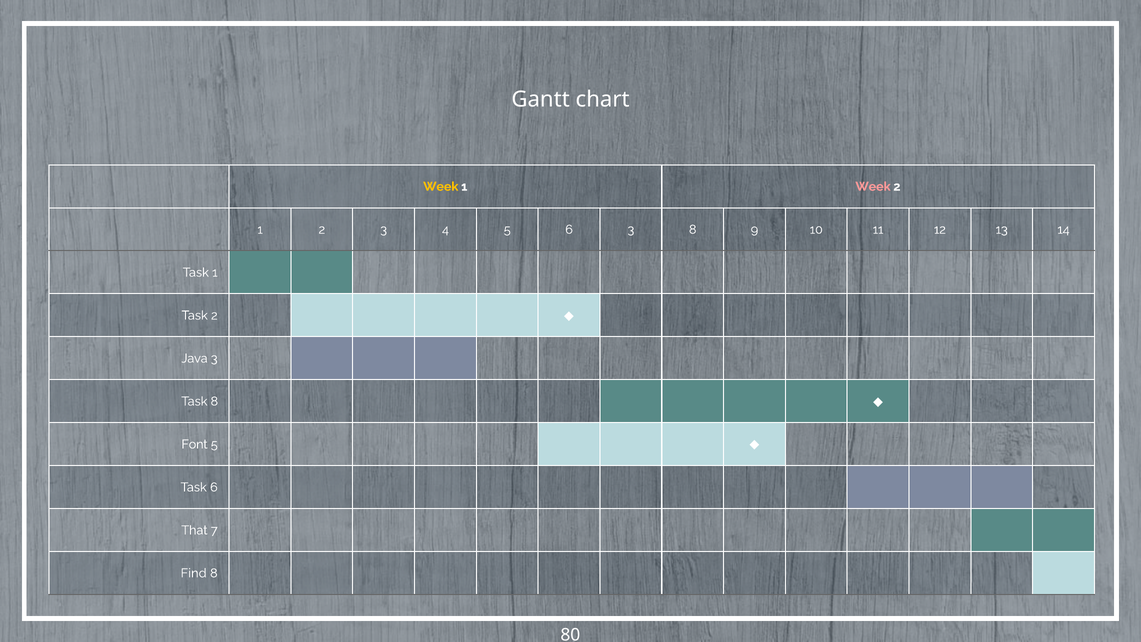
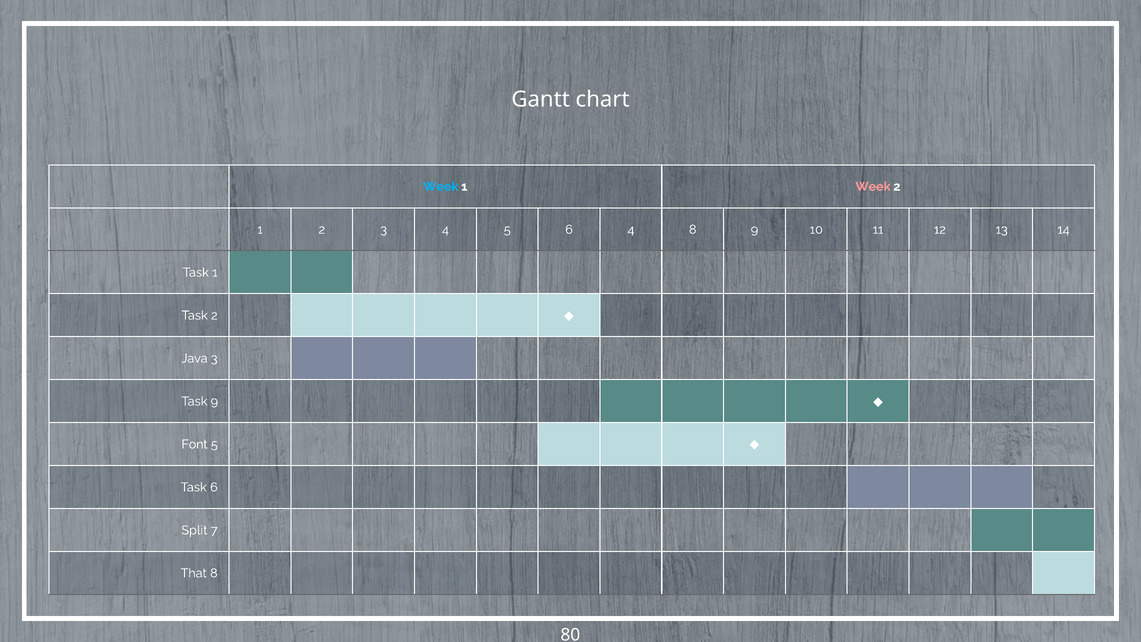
Week at (441, 187) colour: yellow -> light blue
6 3: 3 -> 4
Task 8: 8 -> 9
That: That -> Split
Find: Find -> That
